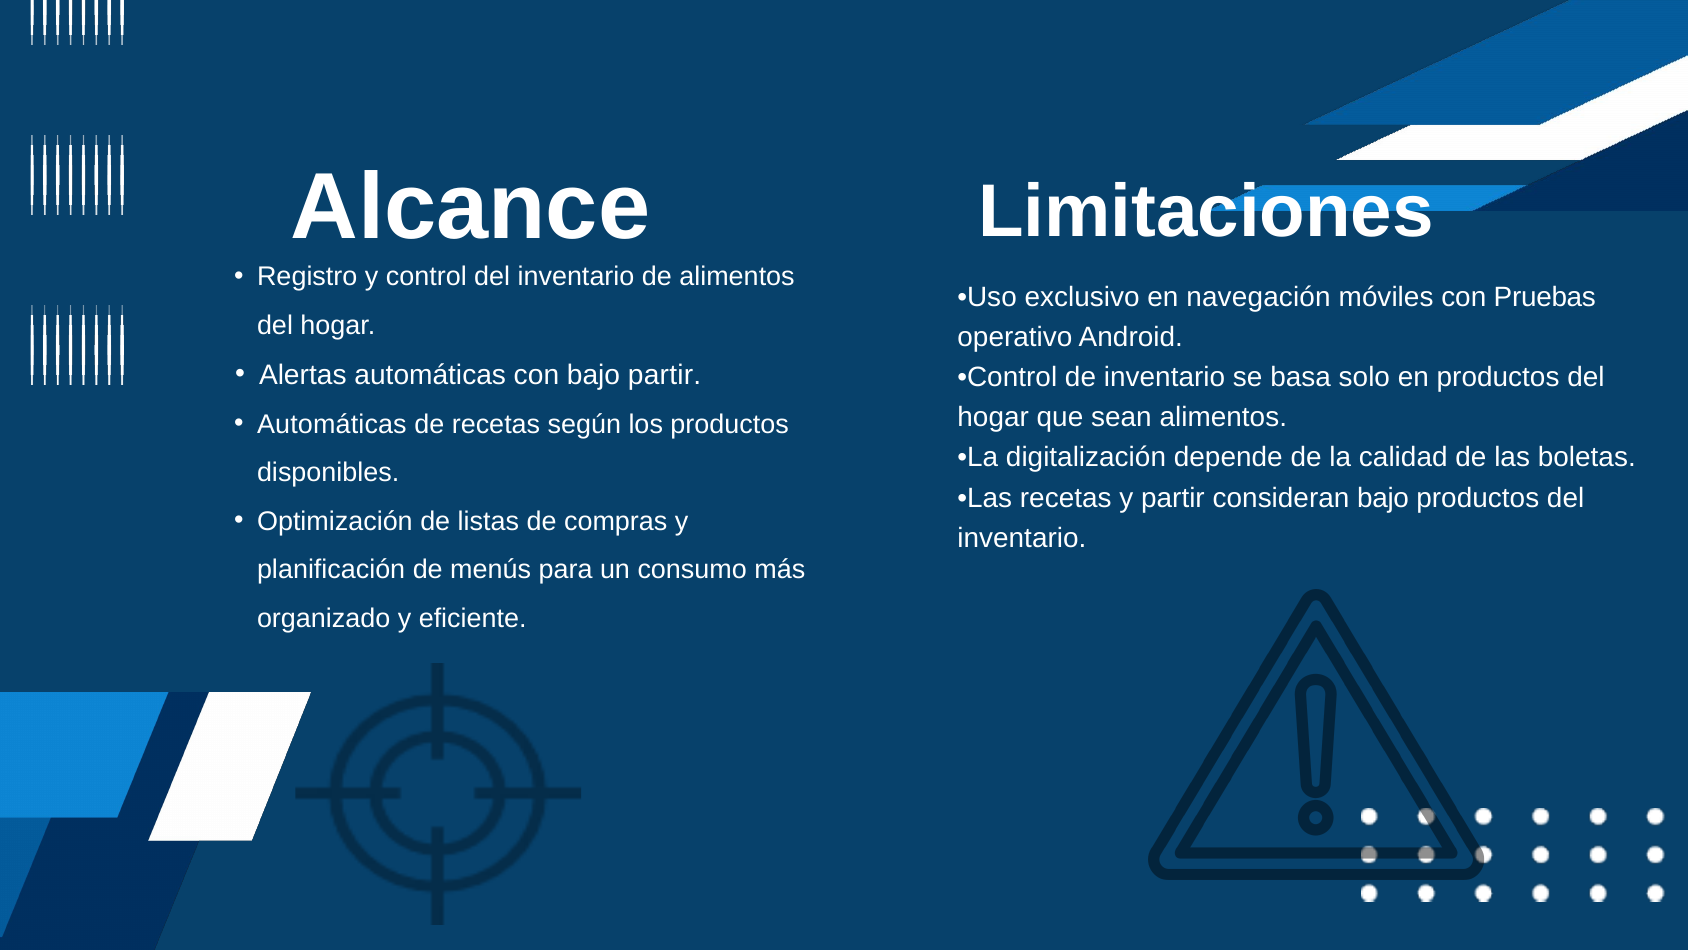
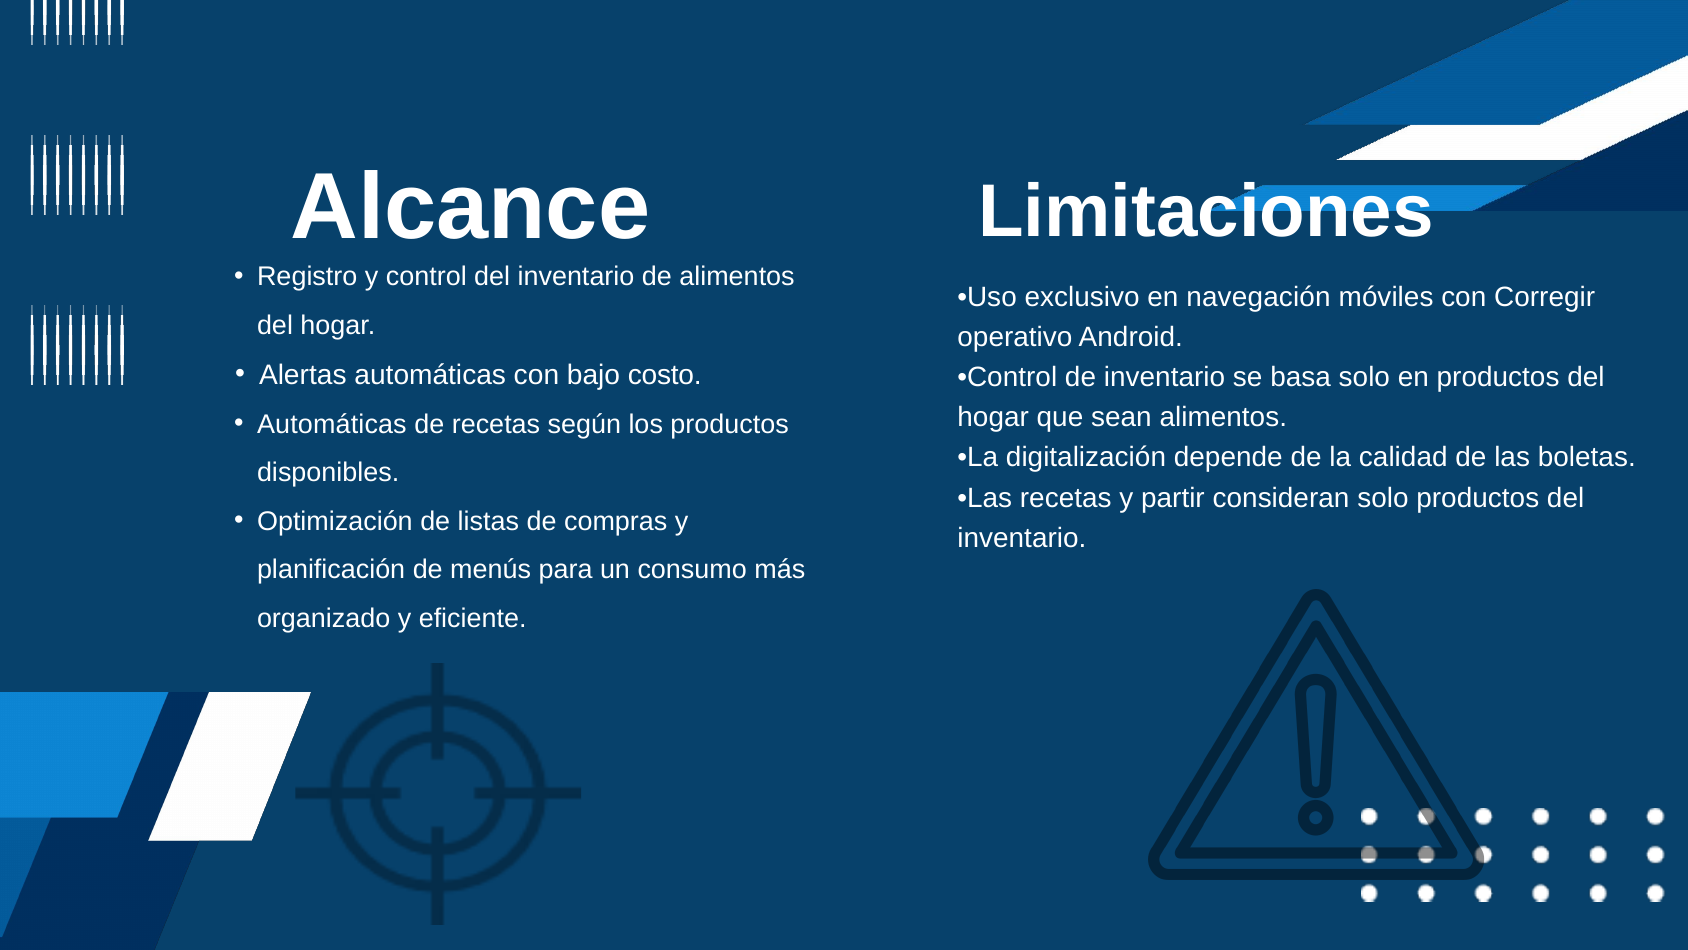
Pruebas: Pruebas -> Corregir
bajo partir: partir -> costo
consideran bajo: bajo -> solo
